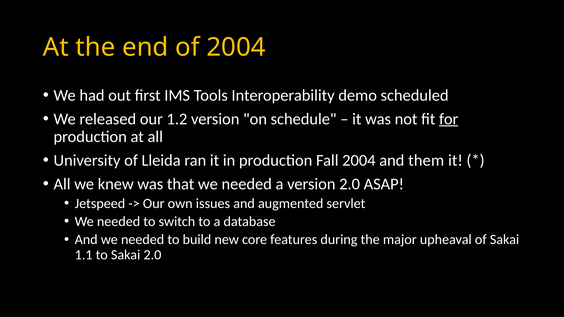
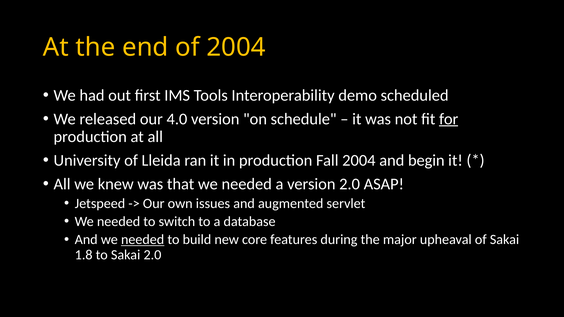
1.2: 1.2 -> 4.0
them: them -> begin
needed at (143, 240) underline: none -> present
1.1: 1.1 -> 1.8
